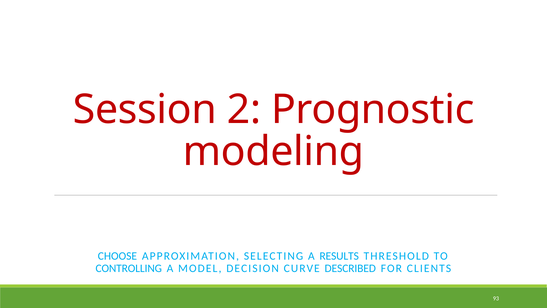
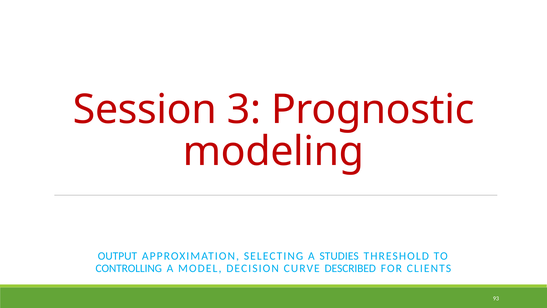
2: 2 -> 3
CHOOSE: CHOOSE -> OUTPUT
RESULTS: RESULTS -> STUDIES
